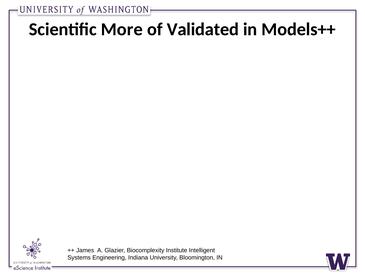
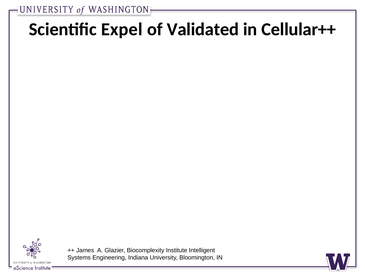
Scientific More: More -> Expel
Models++: Models++ -> Cellular++
